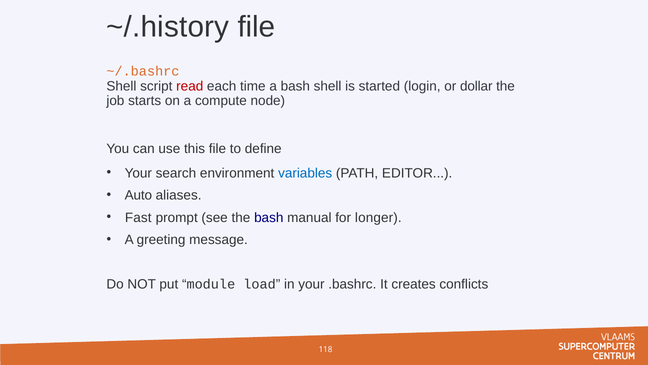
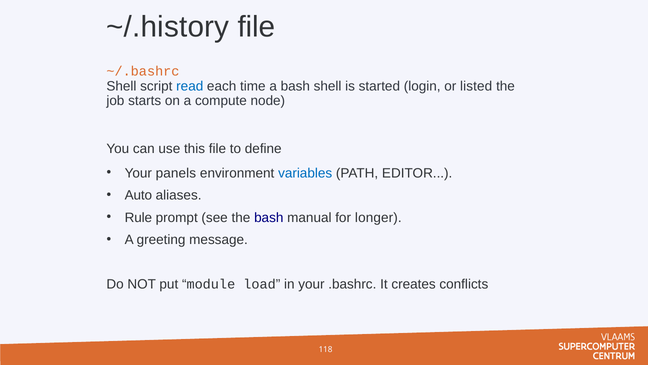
read colour: red -> blue
dollar: dollar -> listed
search: search -> panels
Fast: Fast -> Rule
